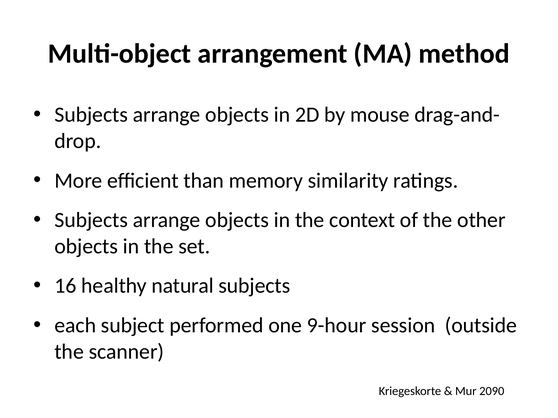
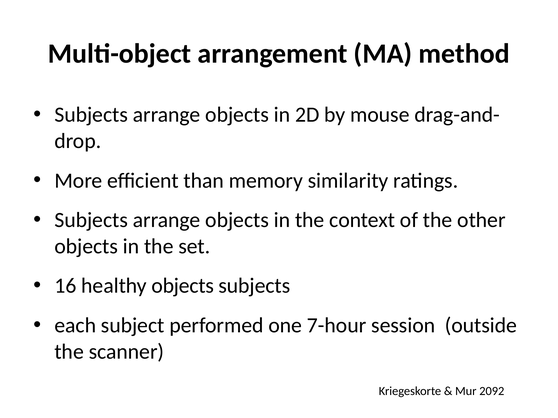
healthy natural: natural -> objects
9-hour: 9-hour -> 7-hour
2090: 2090 -> 2092
